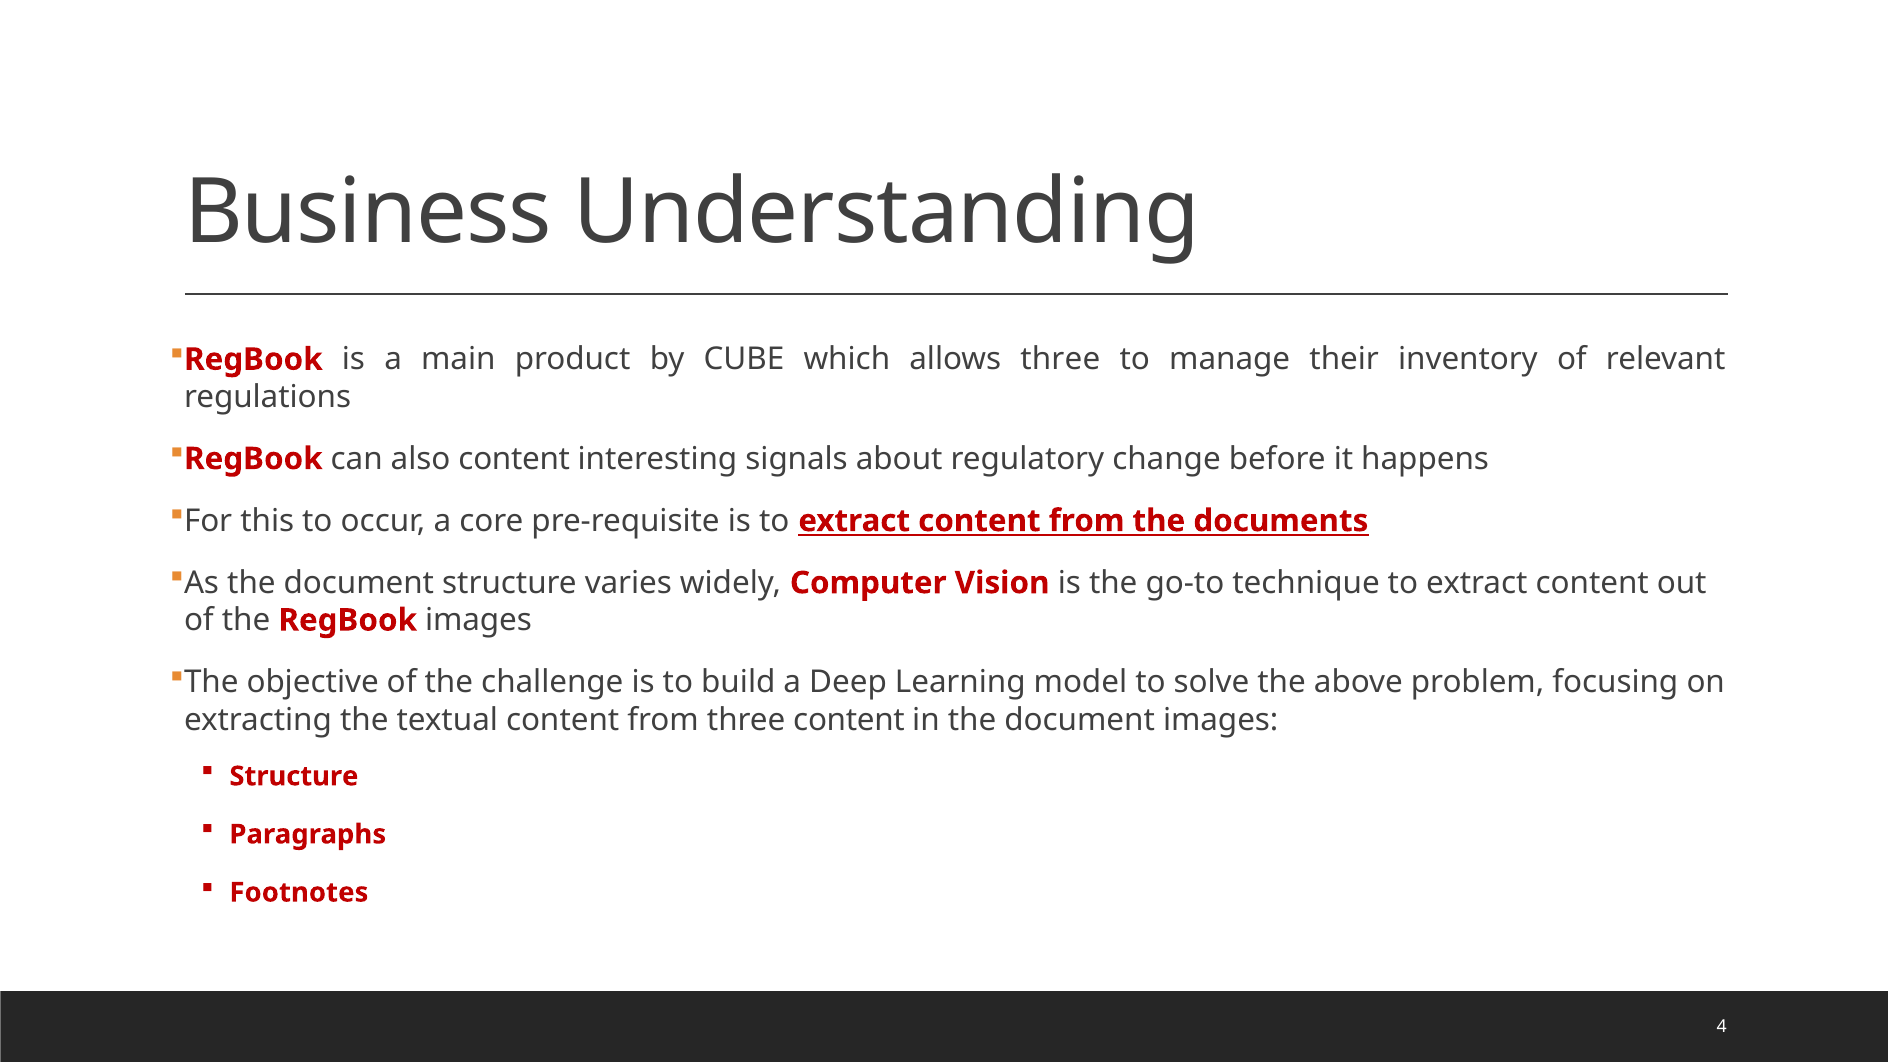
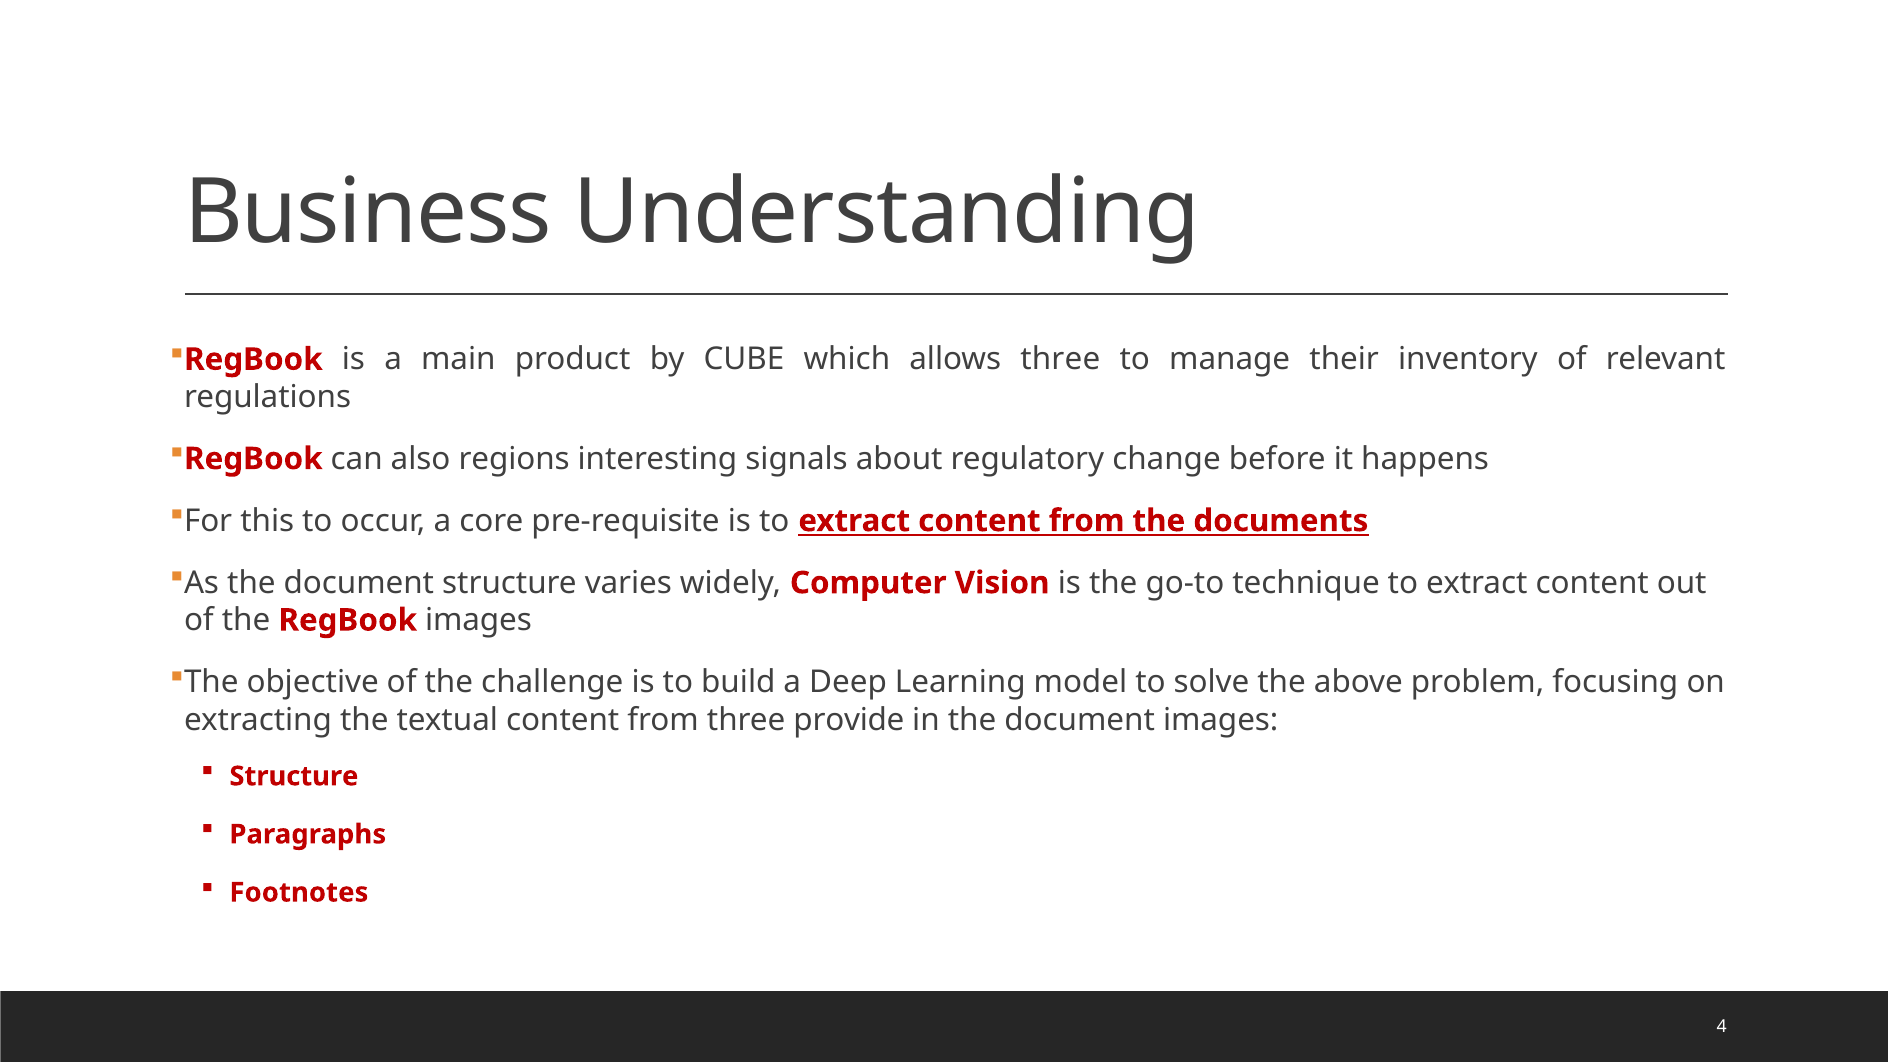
also content: content -> regions
three content: content -> provide
